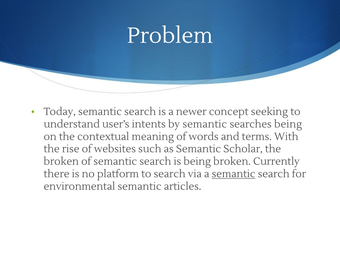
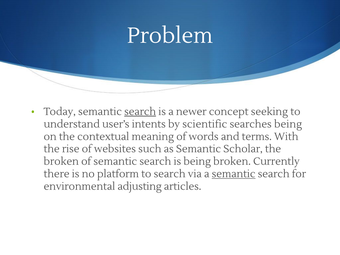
search at (140, 112) underline: none -> present
by semantic: semantic -> scientific
environmental semantic: semantic -> adjusting
